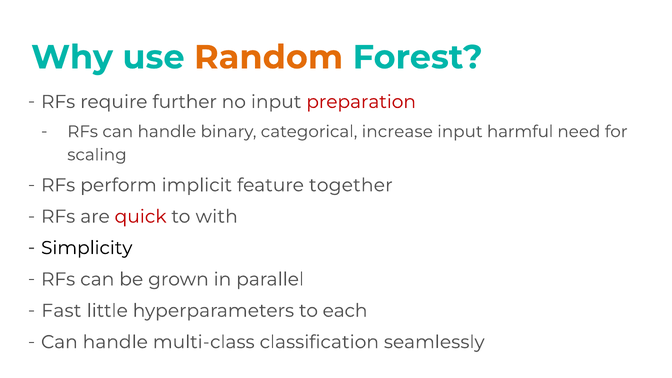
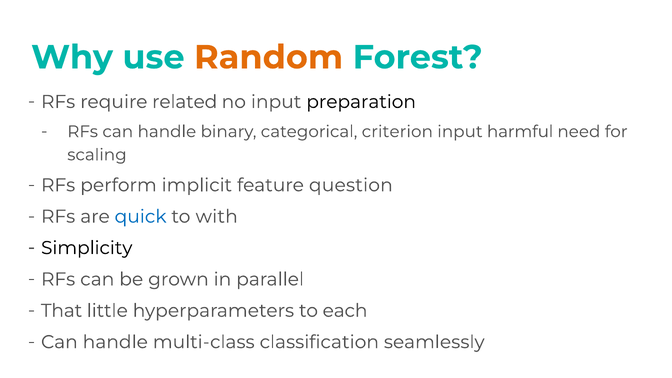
further: further -> related
preparation colour: red -> black
increase: increase -> criterion
together: together -> question
quick colour: red -> blue
Fast: Fast -> That
